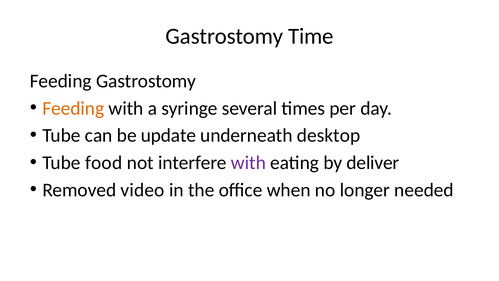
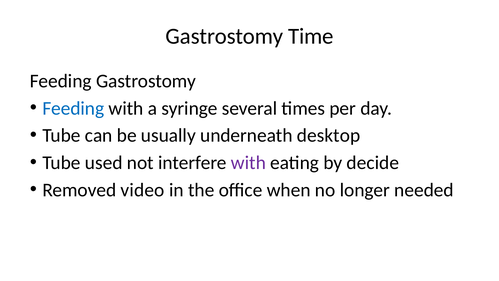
Feeding at (73, 108) colour: orange -> blue
update: update -> usually
food: food -> used
deliver: deliver -> decide
